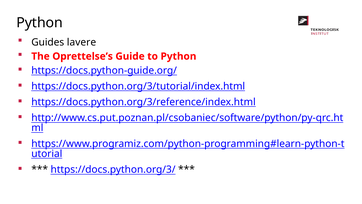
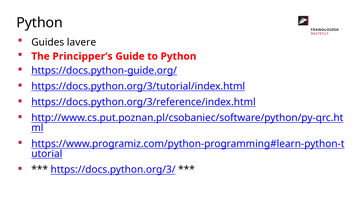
Oprettelse’s: Oprettelse’s -> Principper’s
